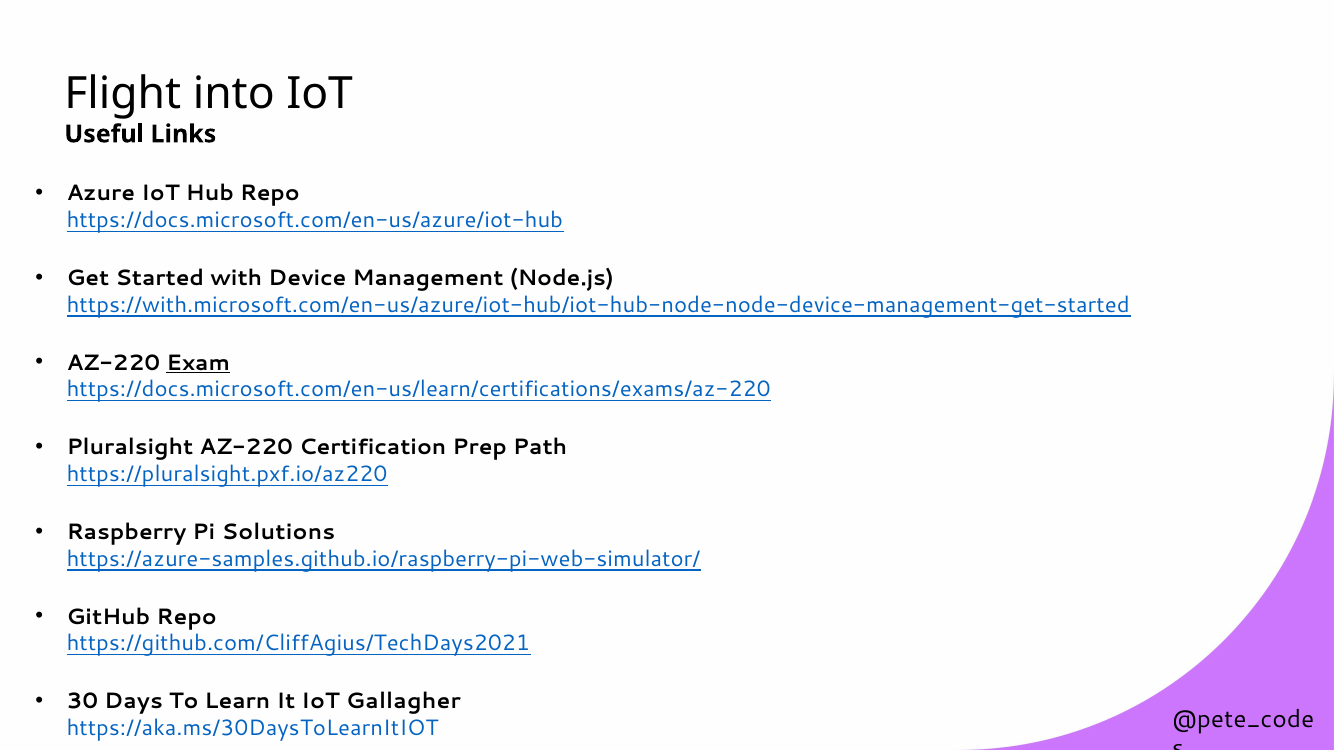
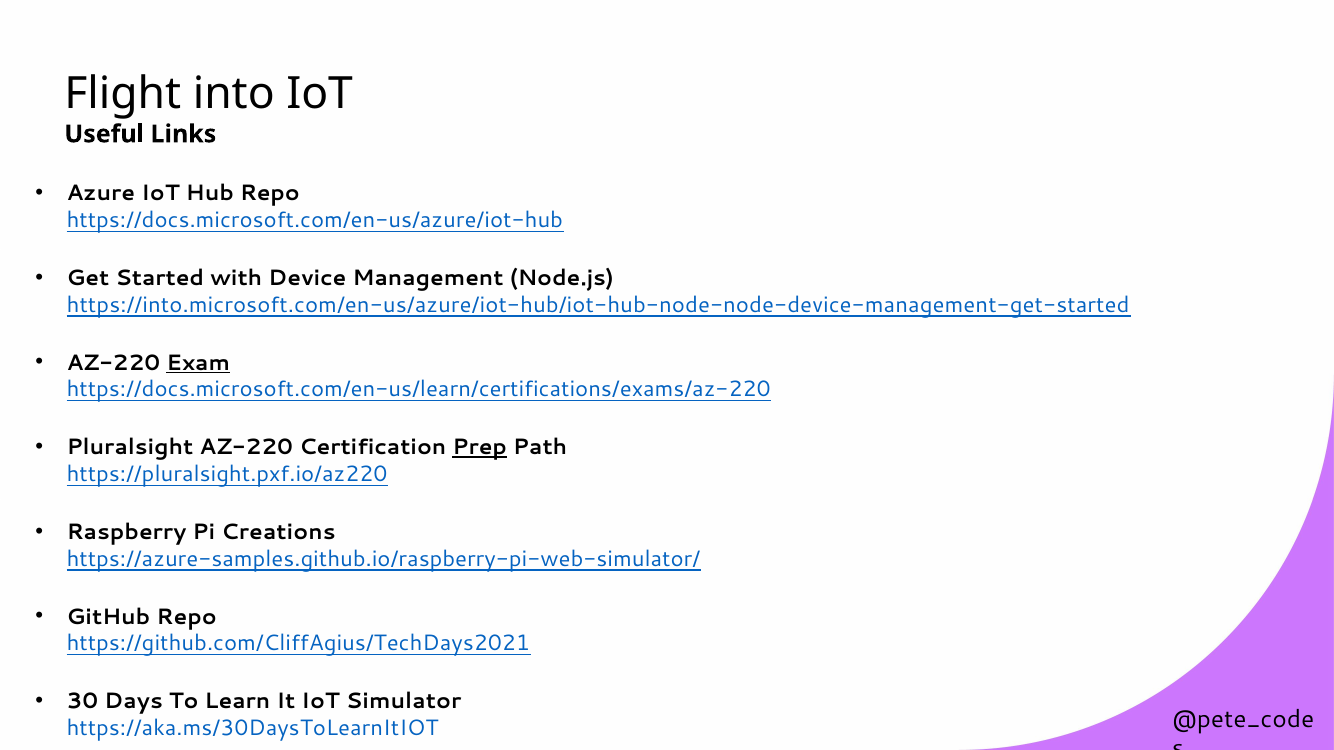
https://with.microsoft.com/en-us/azure/iot-hub/iot-hub-node-node-device-management-get-started: https://with.microsoft.com/en-us/azure/iot-hub/iot-hub-node-node-device-management-get-started -> https://into.microsoft.com/en-us/azure/iot-hub/iot-hub-node-node-device-management-get-started
Prep underline: none -> present
Solutions: Solutions -> Creations
Gallagher: Gallagher -> Simulator
